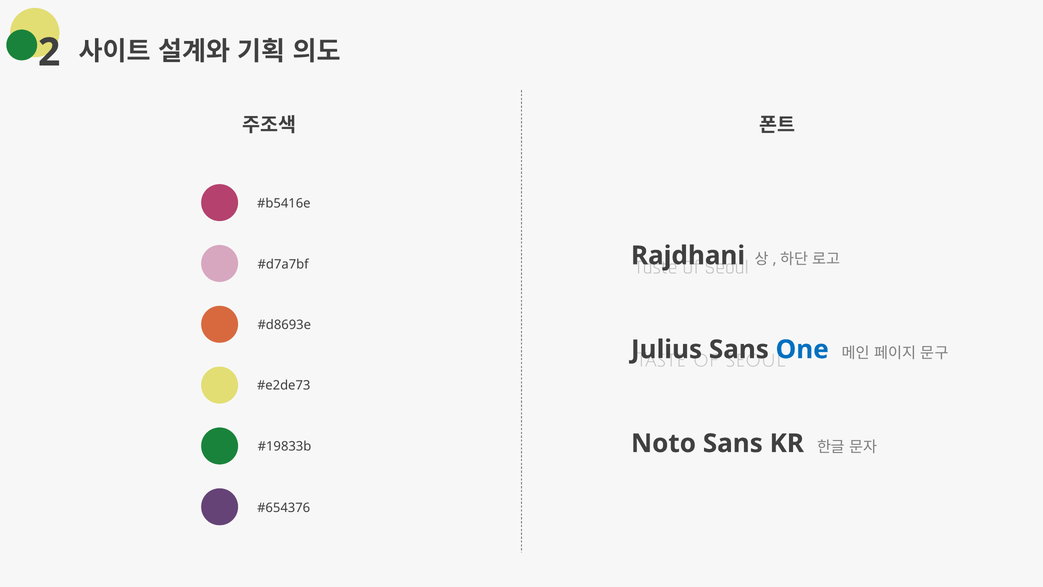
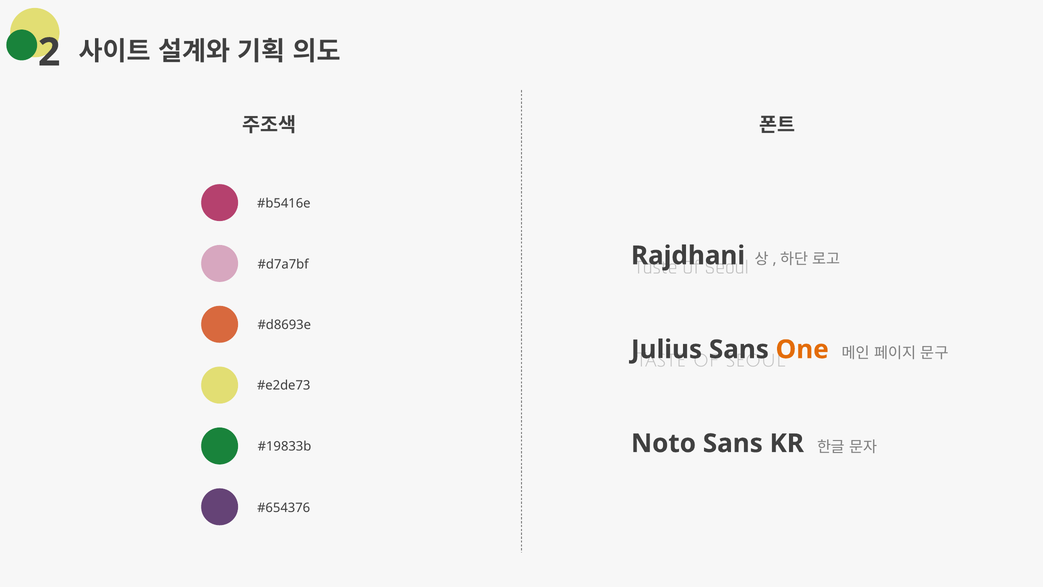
One colour: blue -> orange
